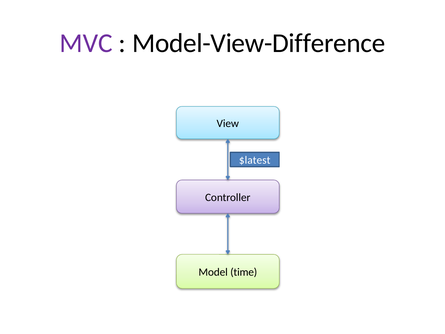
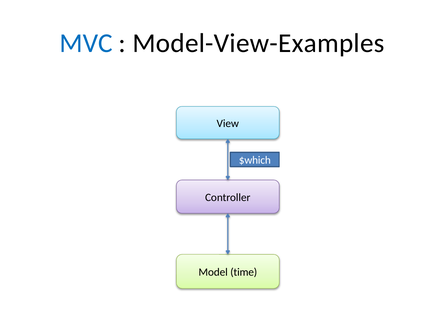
MVC colour: purple -> blue
Model-View-Difference: Model-View-Difference -> Model-View-Examples
$latest: $latest -> $which
